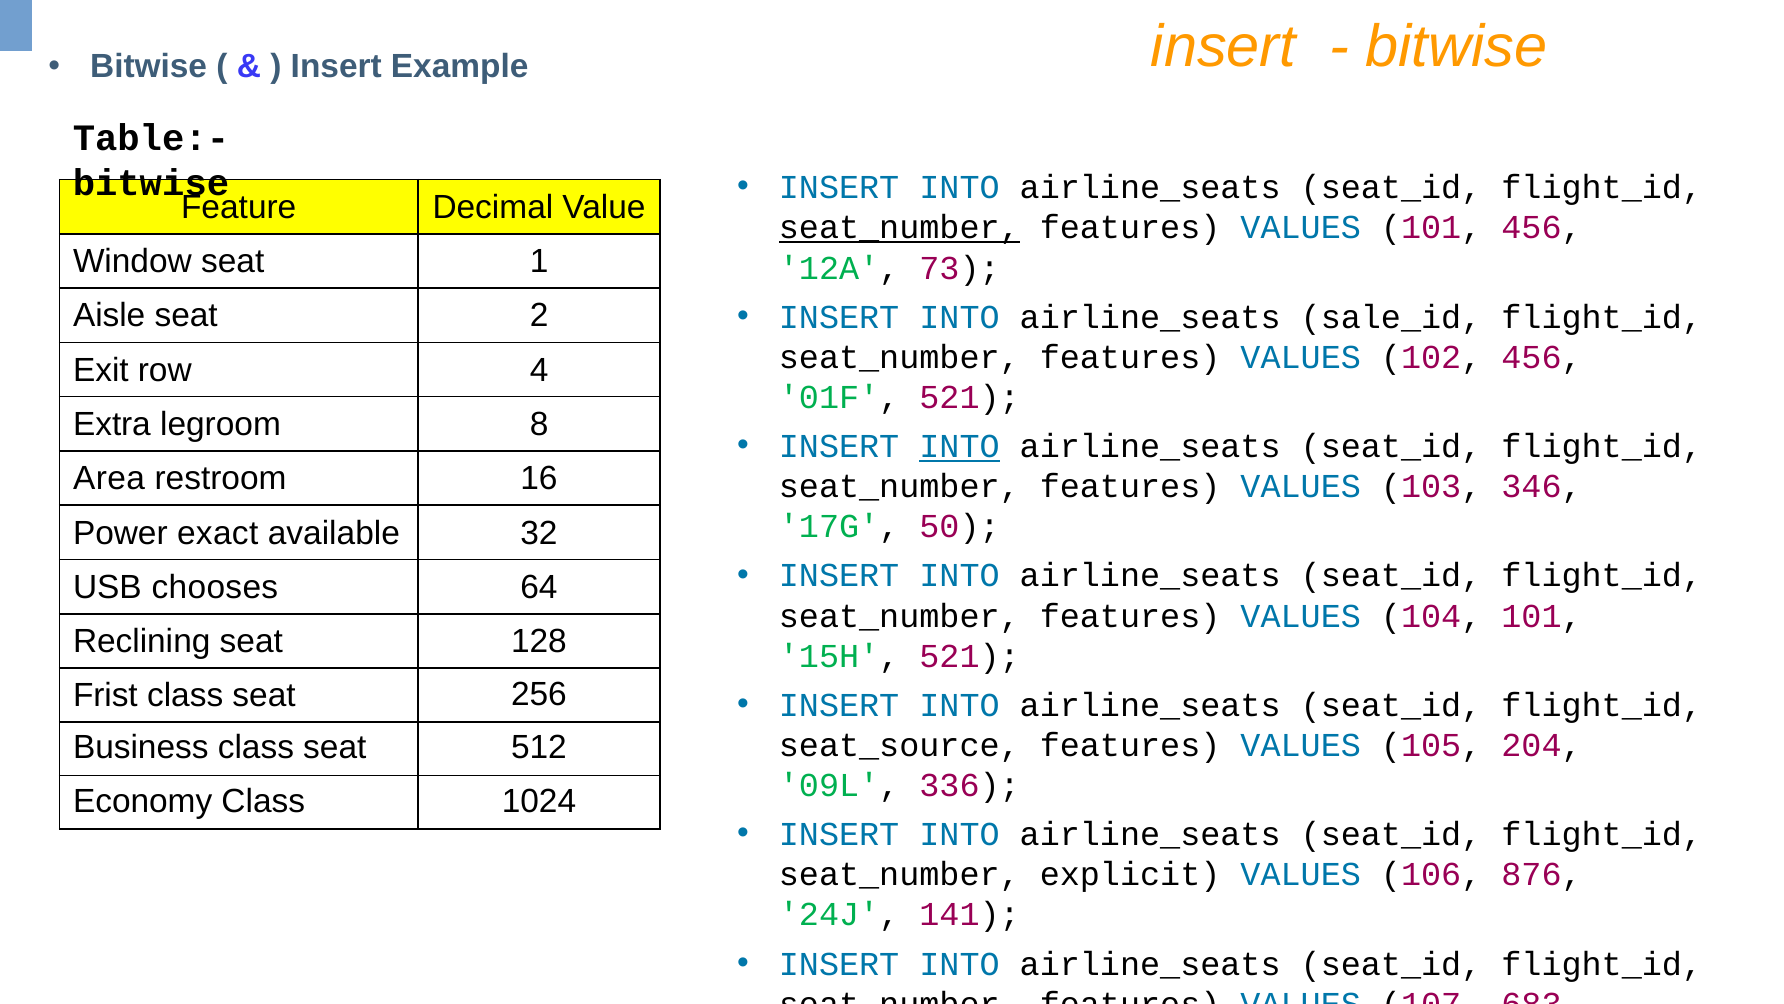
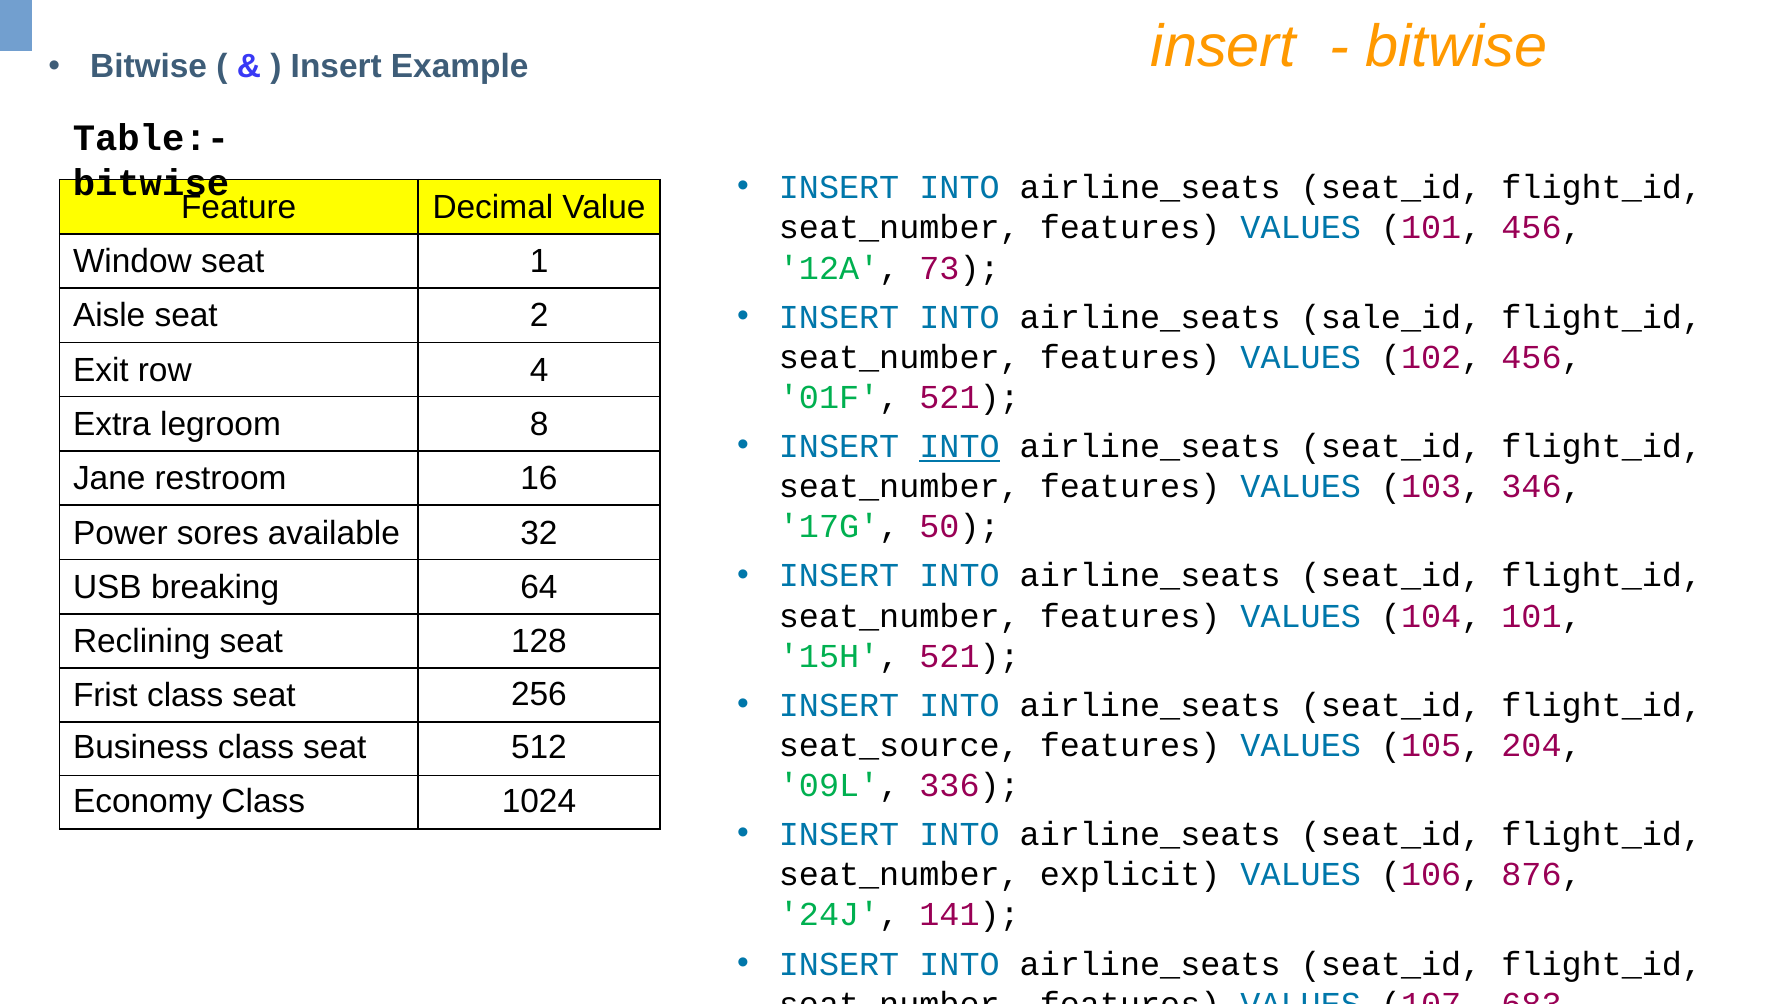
seat_number at (899, 228) underline: present -> none
Area: Area -> Jane
exact: exact -> sores
chooses: chooses -> breaking
